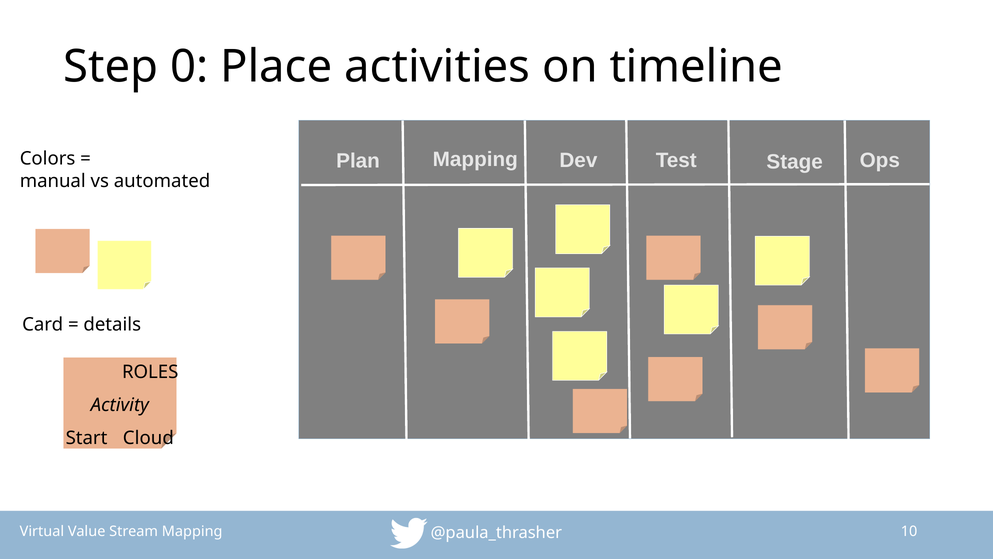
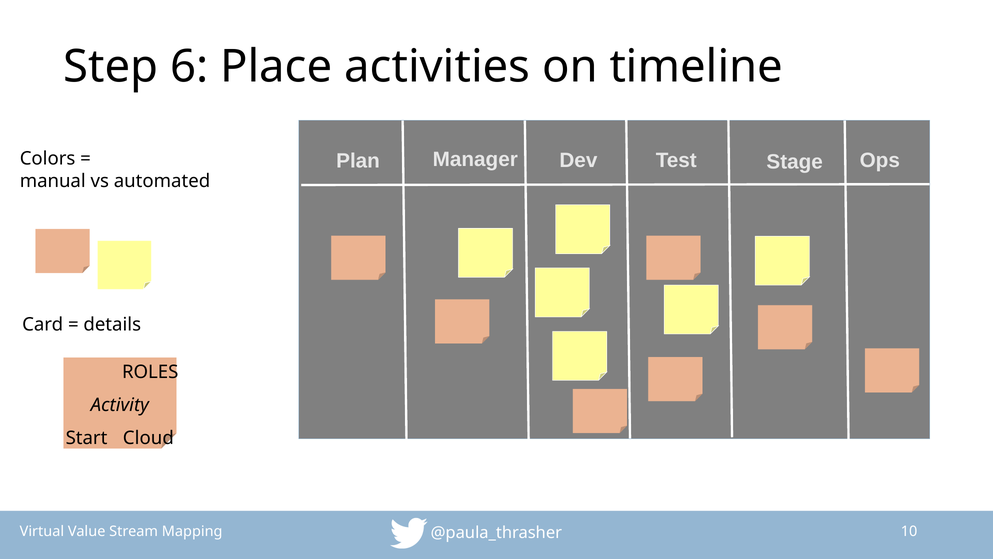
0: 0 -> 6
Mapping at (475, 160): Mapping -> Manager
